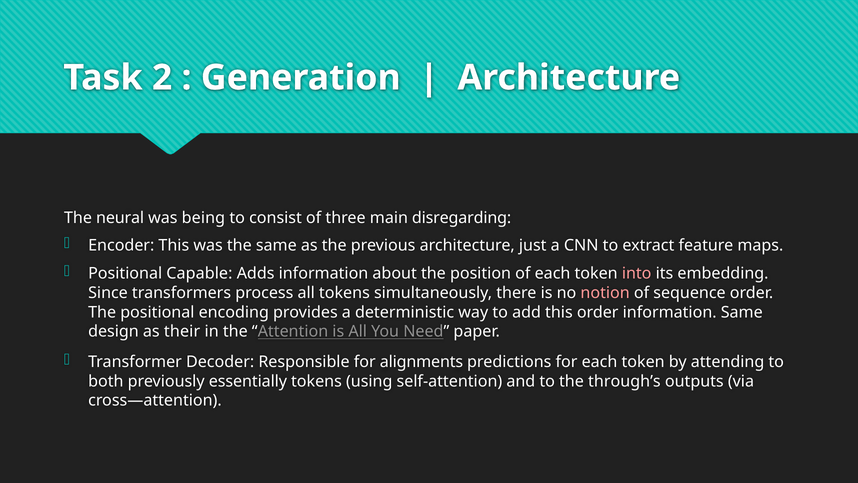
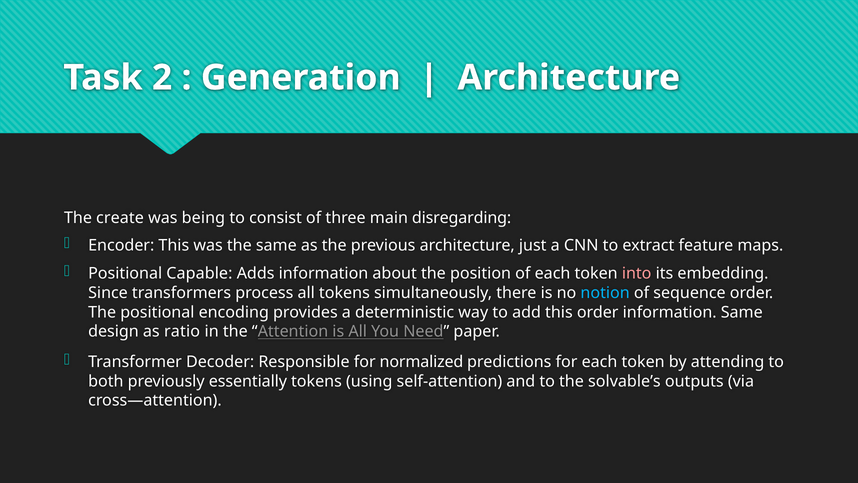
neural: neural -> create
notion colour: pink -> light blue
their: their -> ratio
alignments: alignments -> normalized
through’s: through’s -> solvable’s
